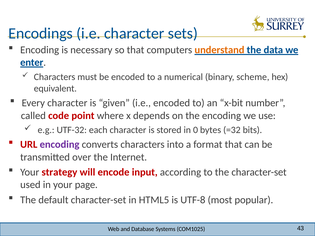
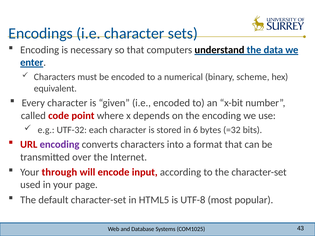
understand colour: orange -> black
0: 0 -> 6
strategy: strategy -> through
